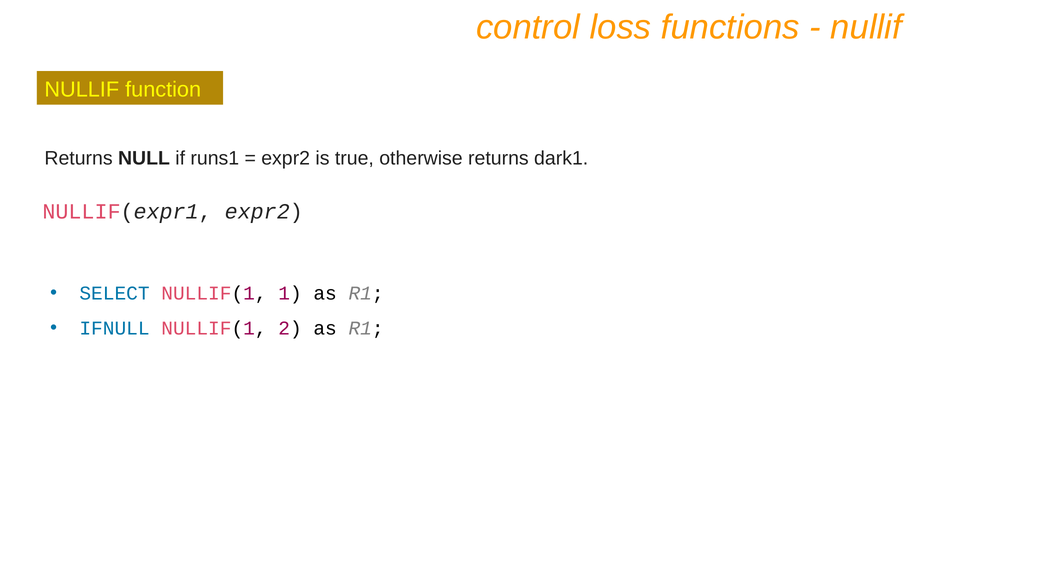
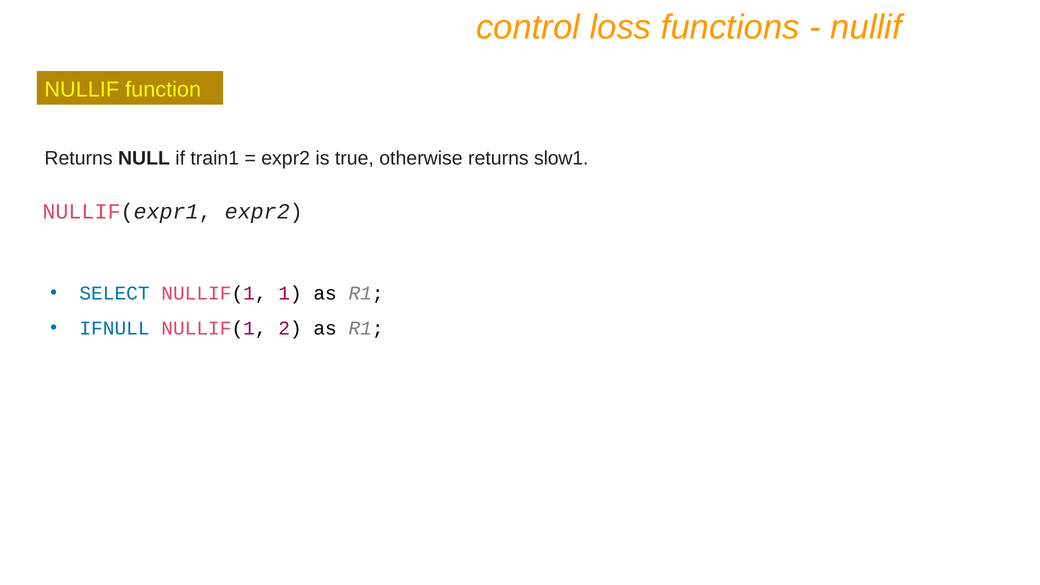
runs1: runs1 -> train1
dark1: dark1 -> slow1
